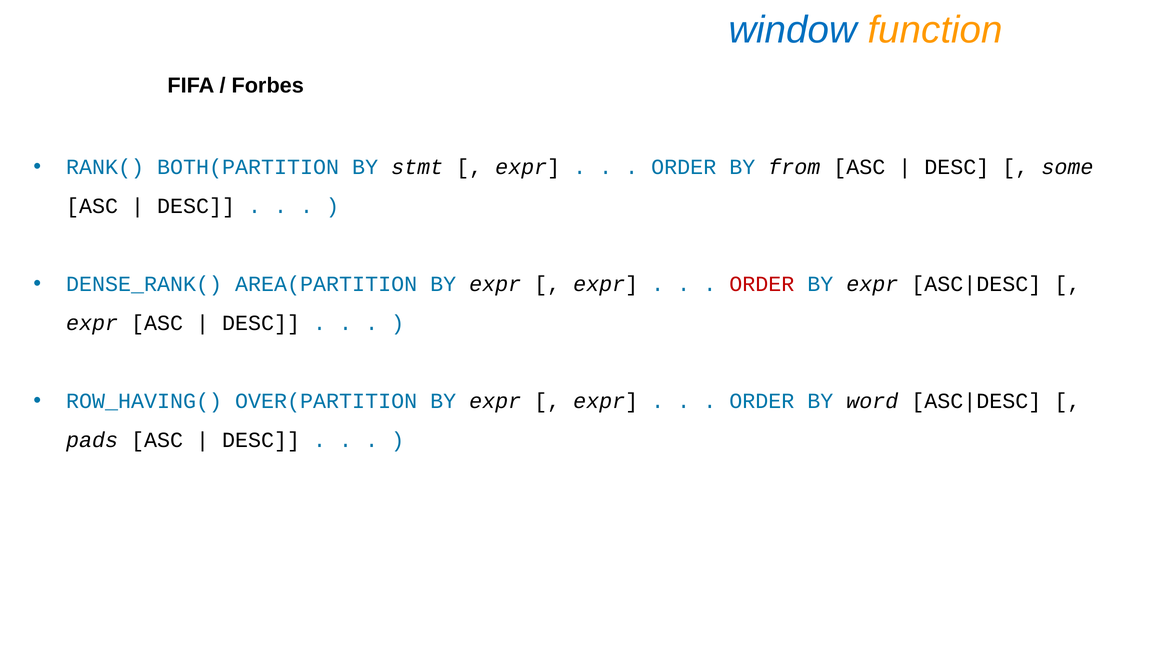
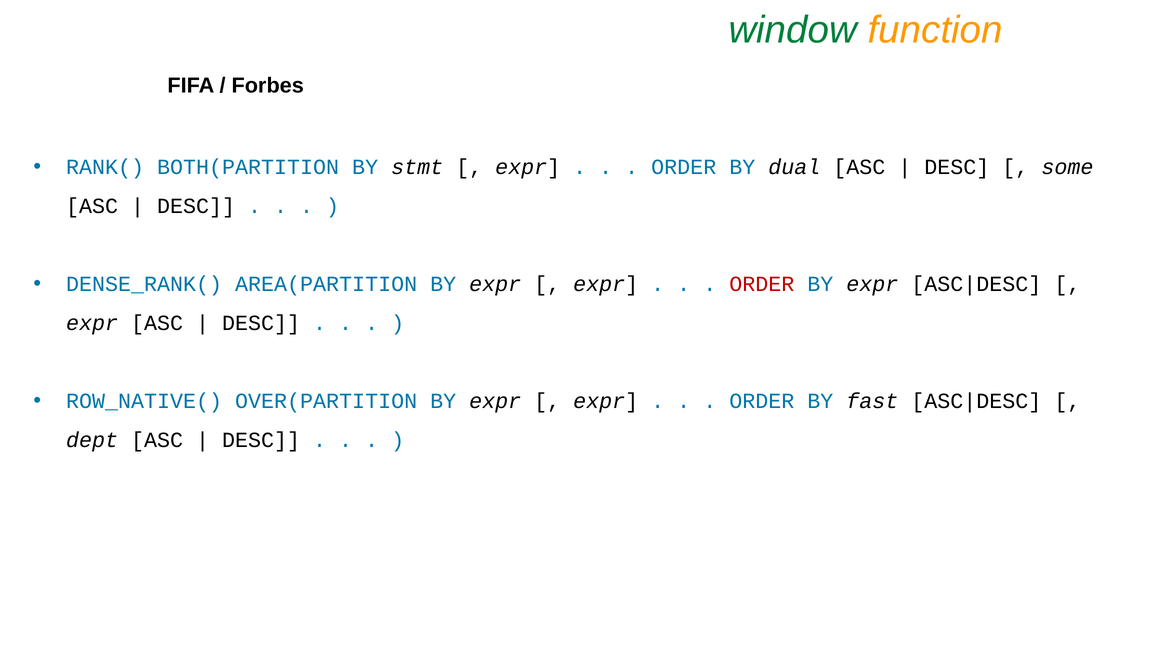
window colour: blue -> green
from: from -> dual
ROW_HAVING(: ROW_HAVING( -> ROW_NATIVE(
word: word -> fast
pads: pads -> dept
